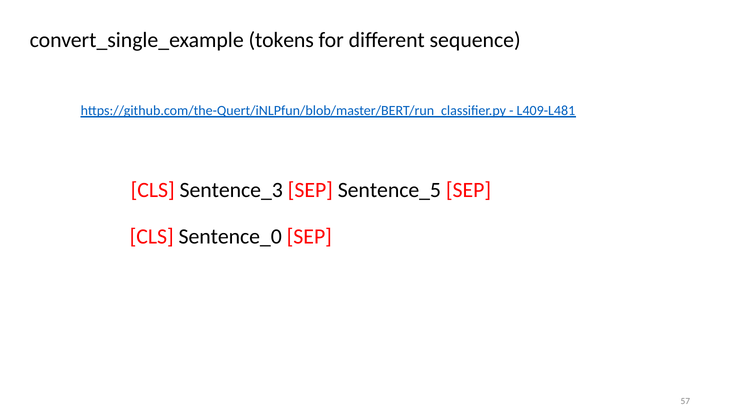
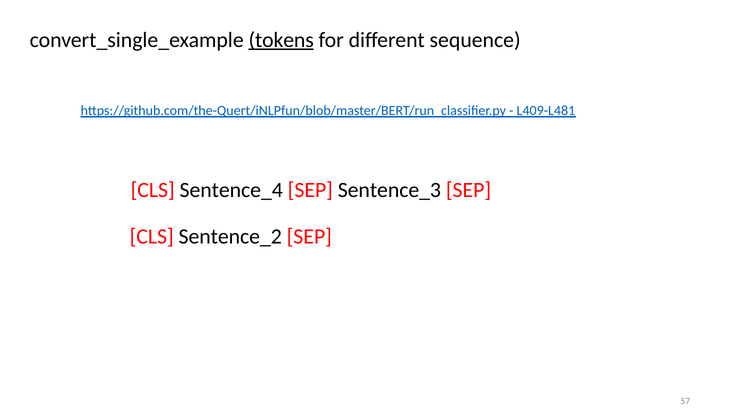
tokens underline: none -> present
Sentence_3: Sentence_3 -> Sentence_4
Sentence_5: Sentence_5 -> Sentence_3
Sentence_0: Sentence_0 -> Sentence_2
